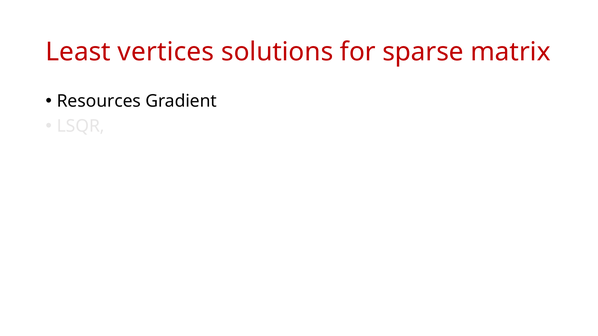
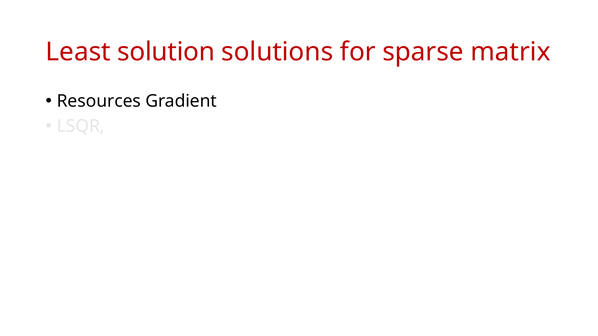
vertices: vertices -> solution
